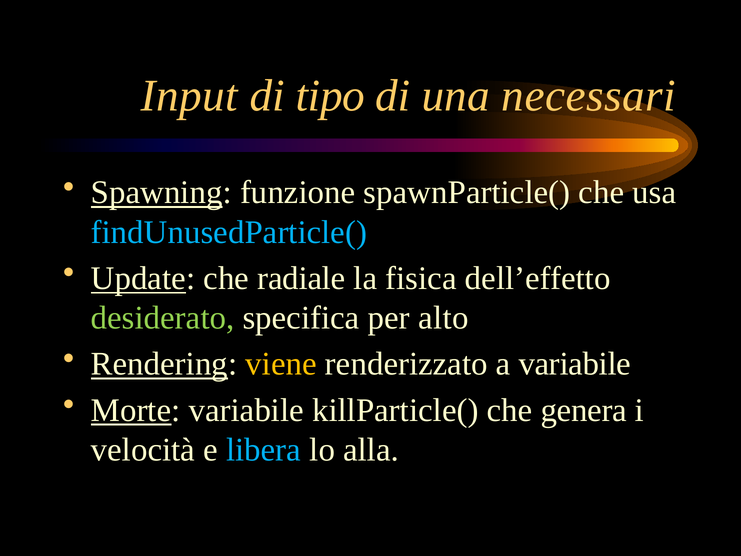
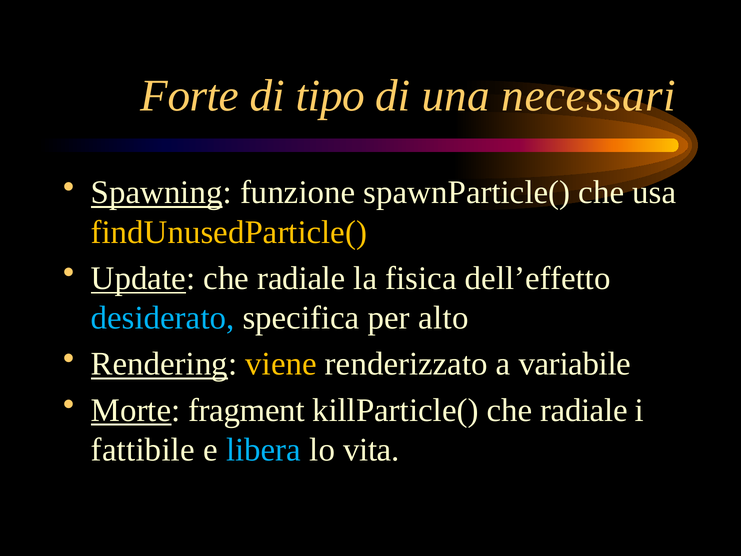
Input: Input -> Forte
findUnusedParticle( colour: light blue -> yellow
desiderato colour: light green -> light blue
Morte variabile: variabile -> fragment
killParticle( che genera: genera -> radiale
velocità: velocità -> fattibile
alla: alla -> vita
